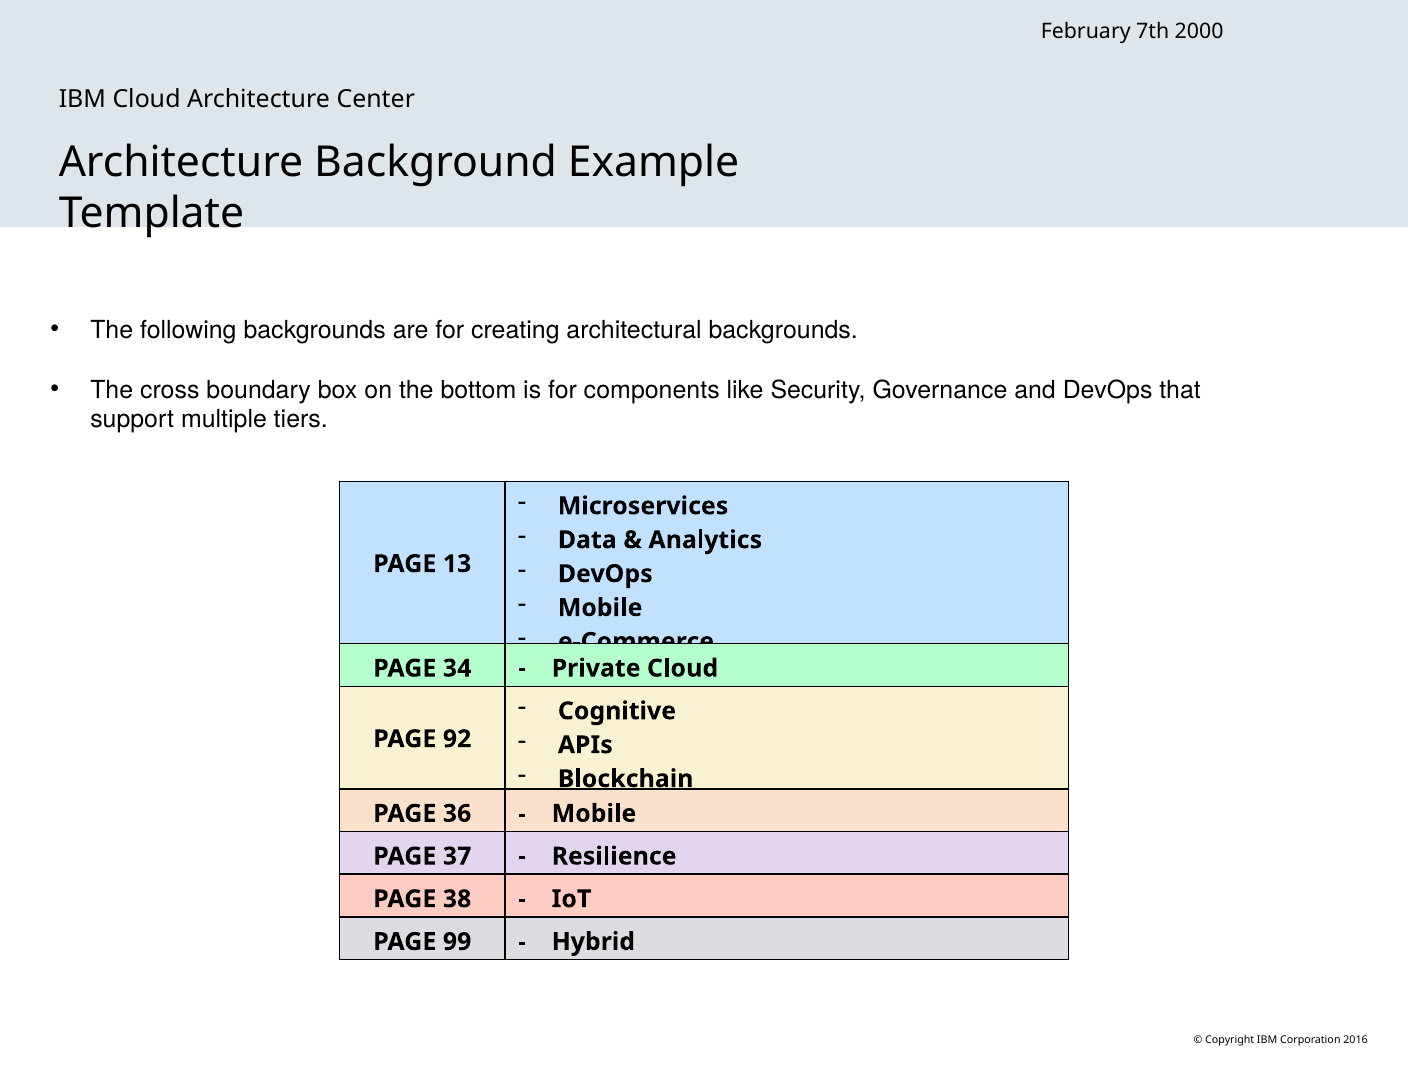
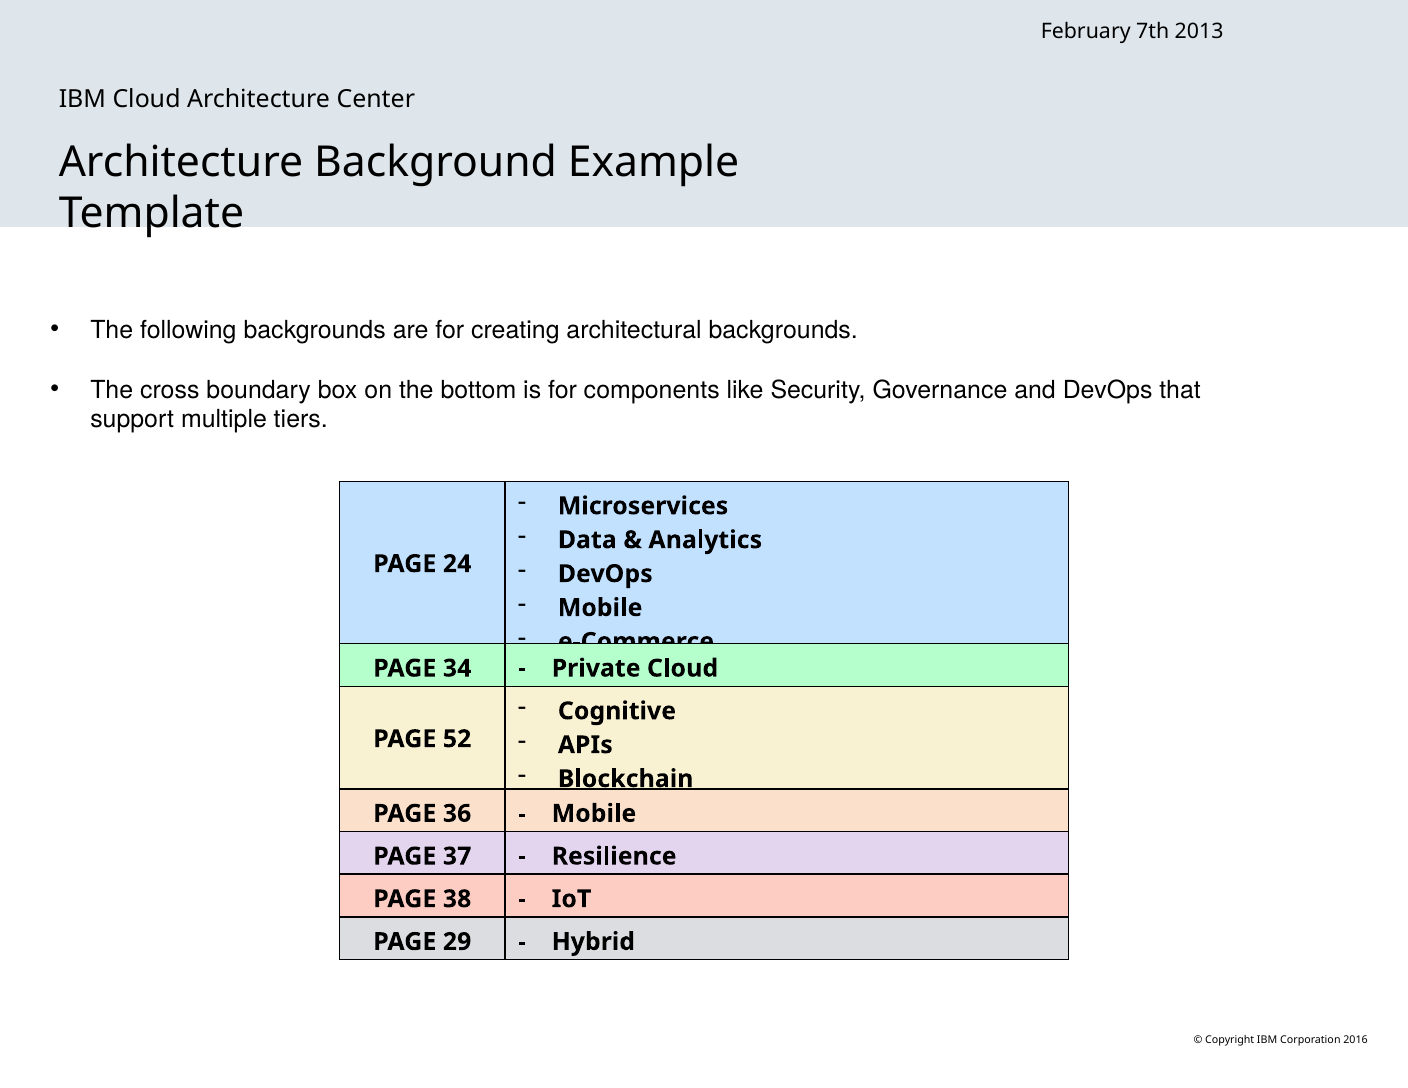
2000: 2000 -> 2013
13: 13 -> 24
92: 92 -> 52
99: 99 -> 29
